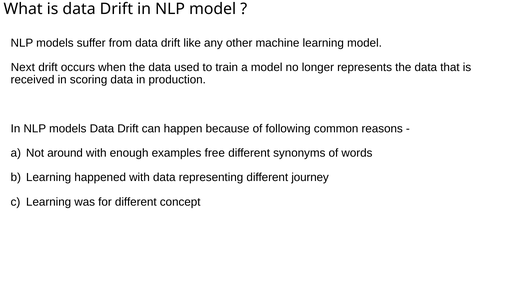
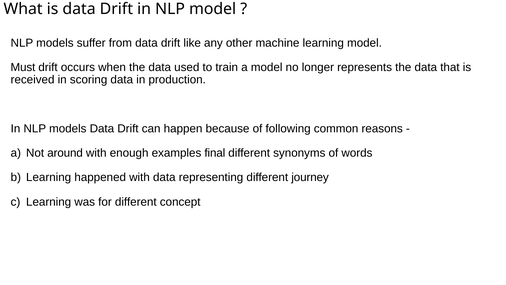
Next: Next -> Must
free: free -> final
